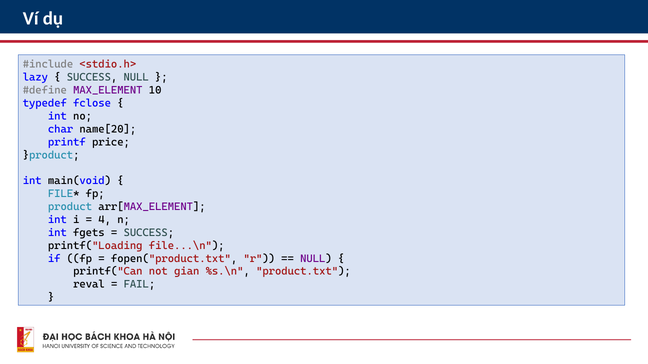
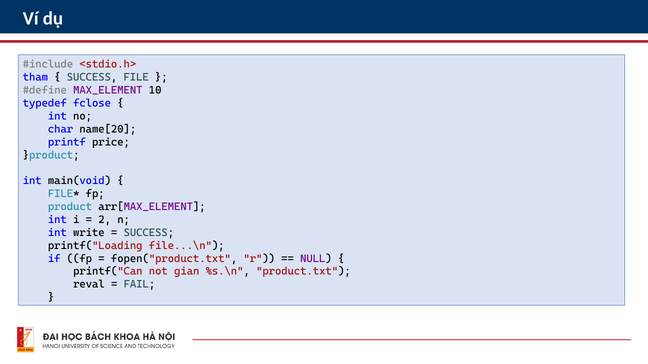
lazy: lazy -> tham
SUCCESS NULL: NULL -> FILE
4: 4 -> 2
fgets: fgets -> write
